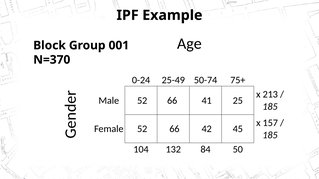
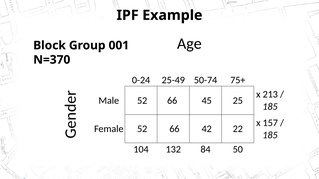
41: 41 -> 45
45: 45 -> 22
